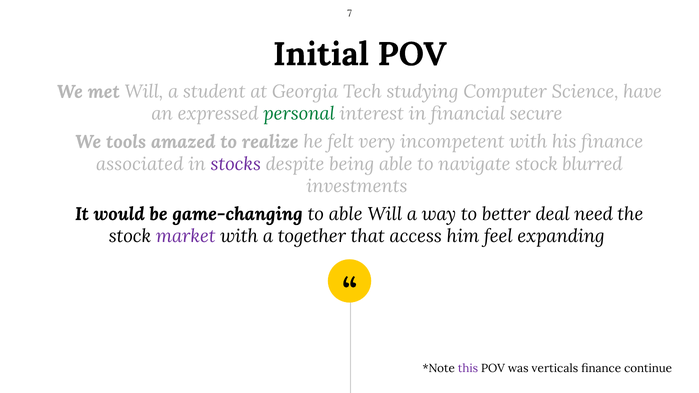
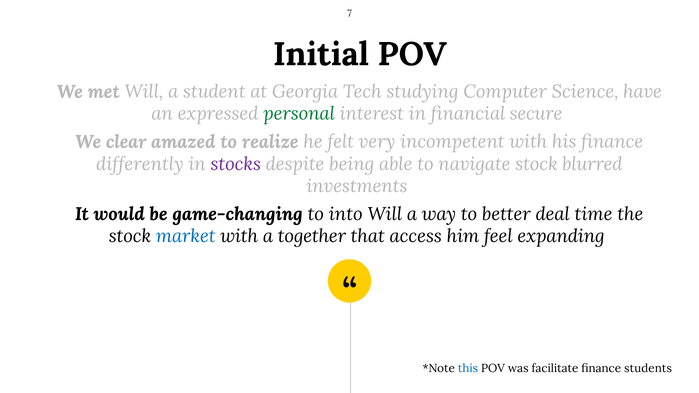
tools: tools -> clear
associated: associated -> differently
to able: able -> into
need: need -> time
market colour: purple -> blue
this colour: purple -> blue
verticals: verticals -> facilitate
continue: continue -> students
